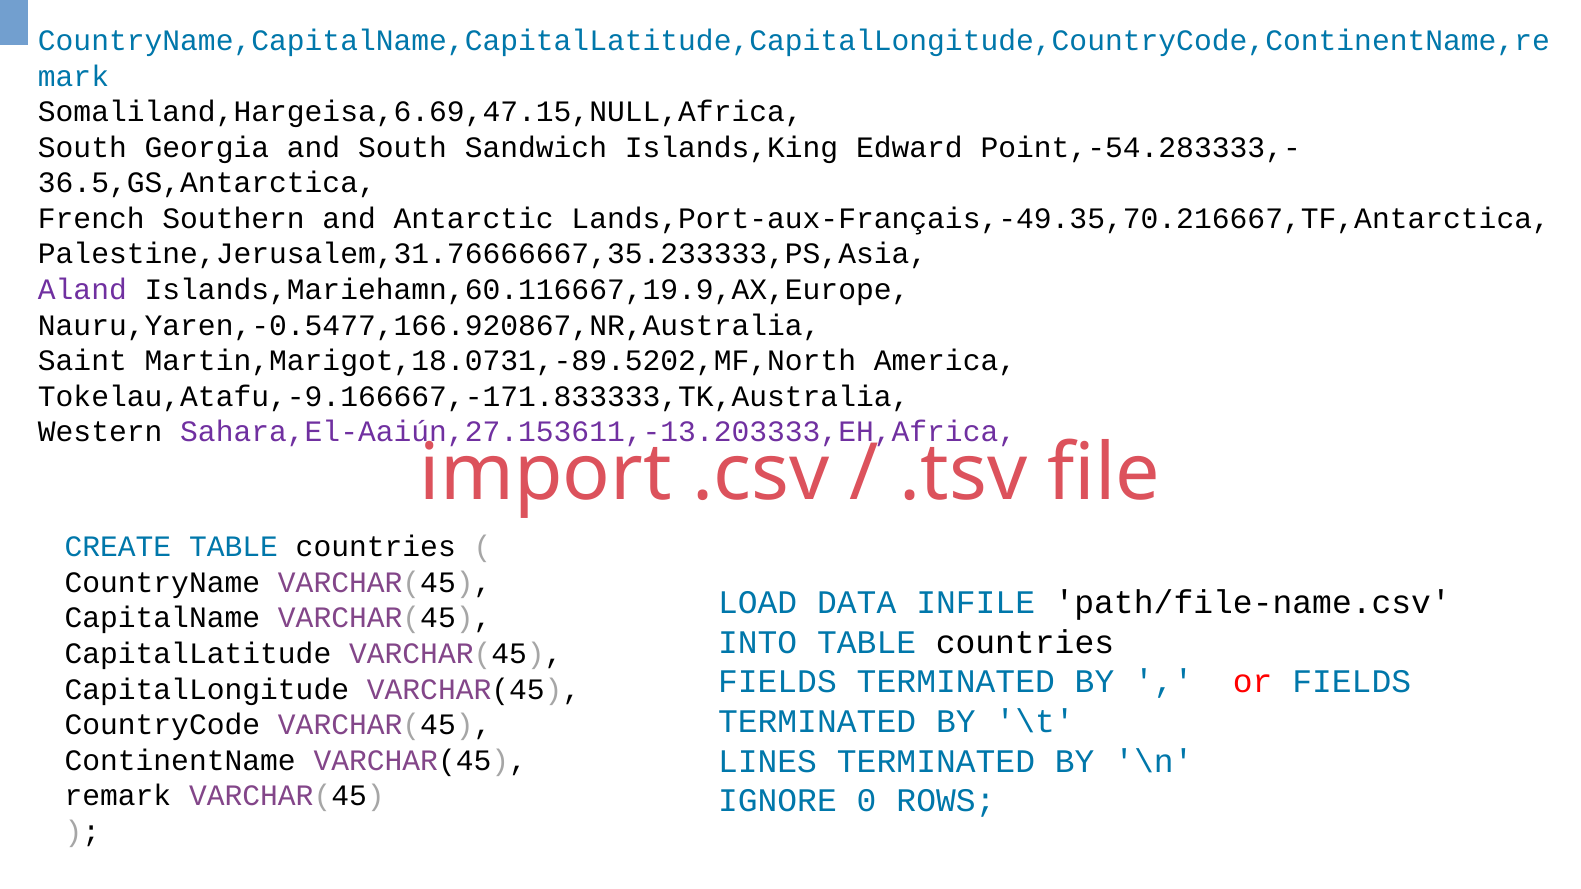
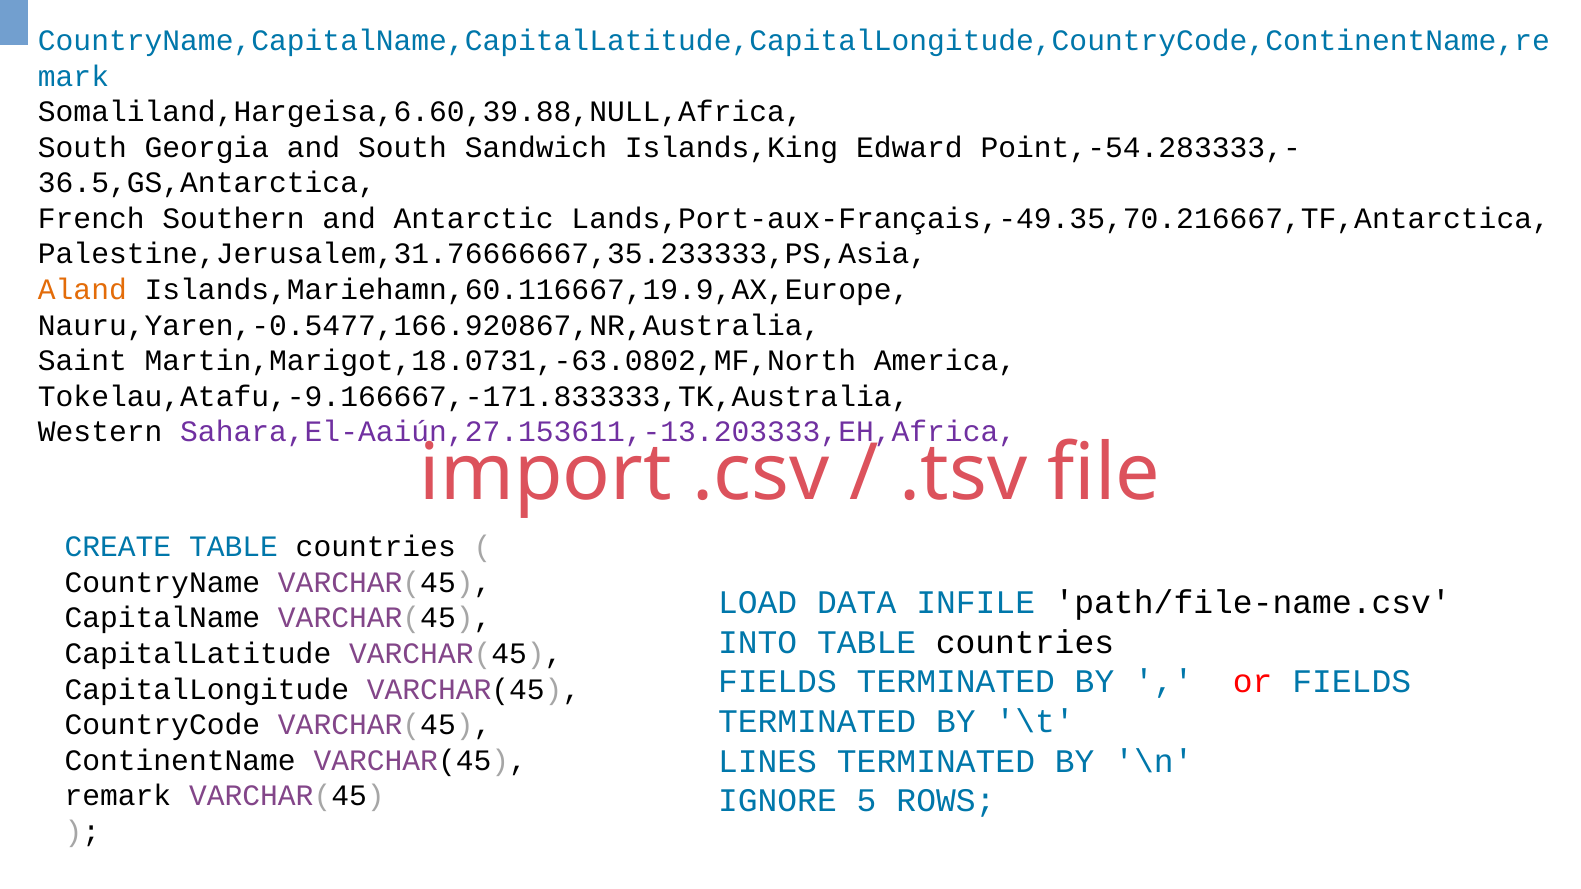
Somaliland,Hargeisa,6.69,47.15,NULL,Africa: Somaliland,Hargeisa,6.69,47.15,NULL,Africa -> Somaliland,Hargeisa,6.60,39.88,NULL,Africa
Aland colour: purple -> orange
Martin,Marigot,18.0731,-89.5202,MF,North: Martin,Marigot,18.0731,-89.5202,MF,North -> Martin,Marigot,18.0731,-63.0802,MF,North
0: 0 -> 5
